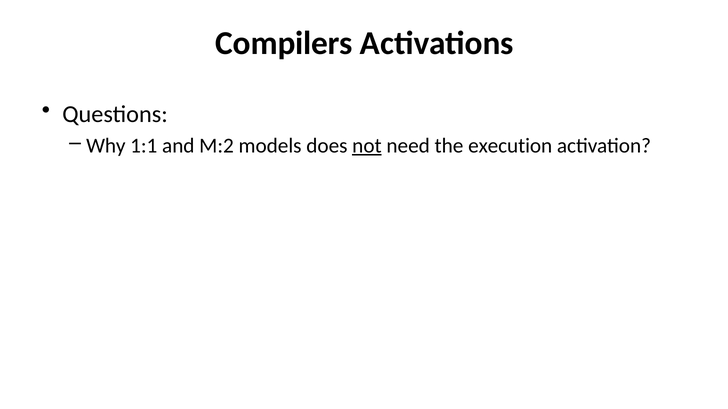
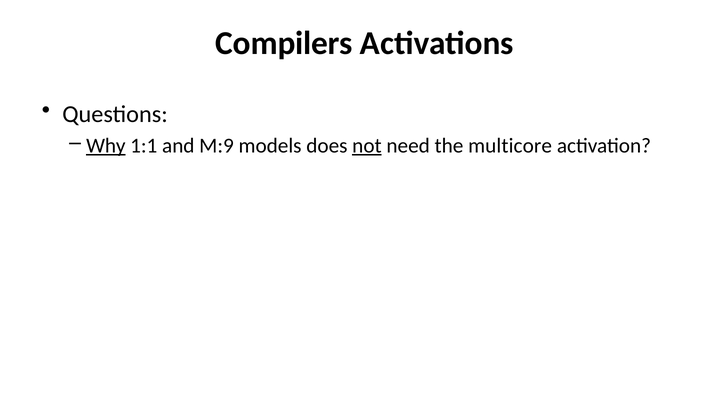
Why underline: none -> present
M:2: M:2 -> M:9
execution: execution -> multicore
